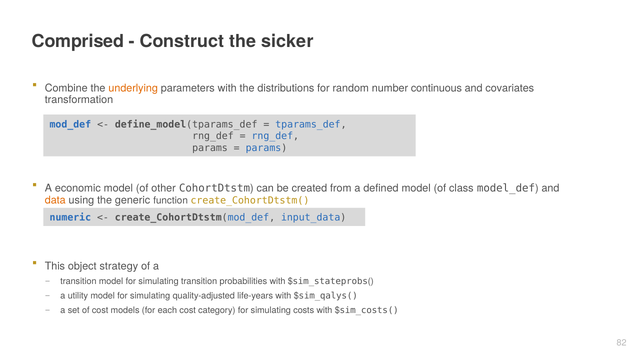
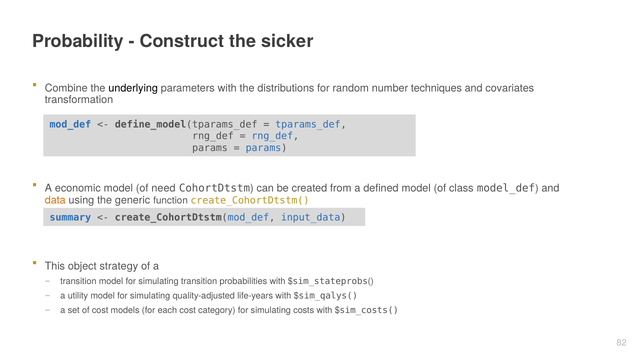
Comprised: Comprised -> Probability
underlying colour: orange -> black
continuous: continuous -> techniques
other: other -> need
numeric: numeric -> summary
